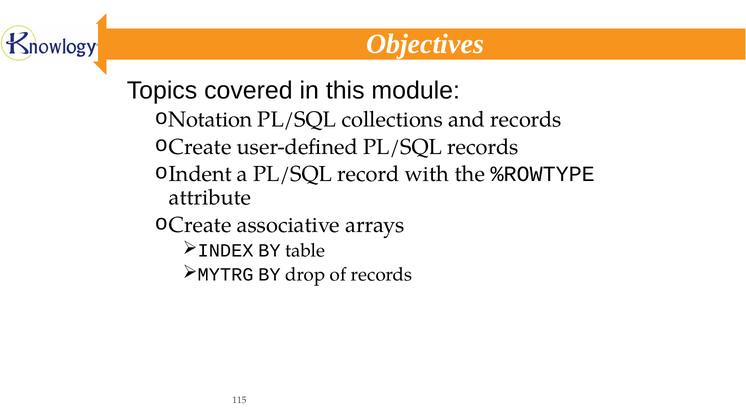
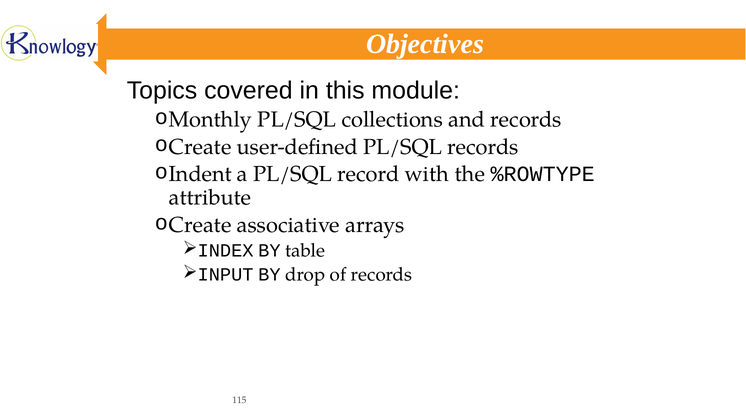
Notation: Notation -> Monthly
MYTRG: MYTRG -> INPUT
